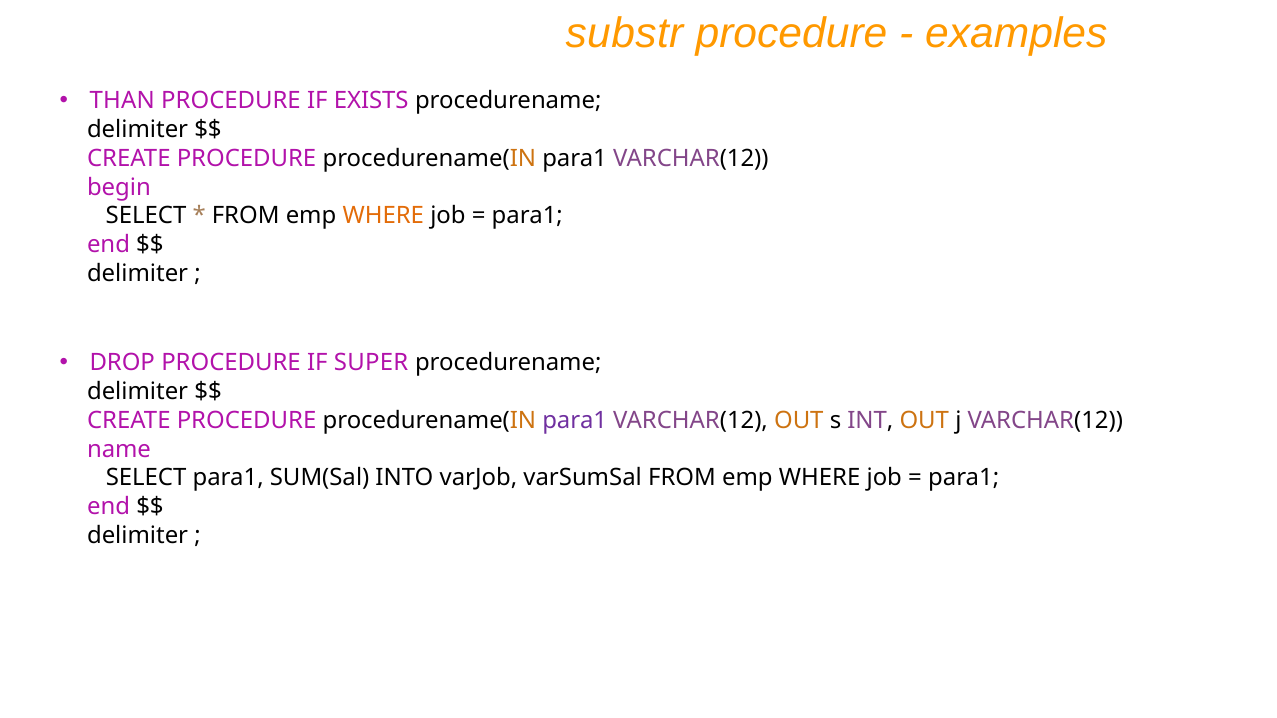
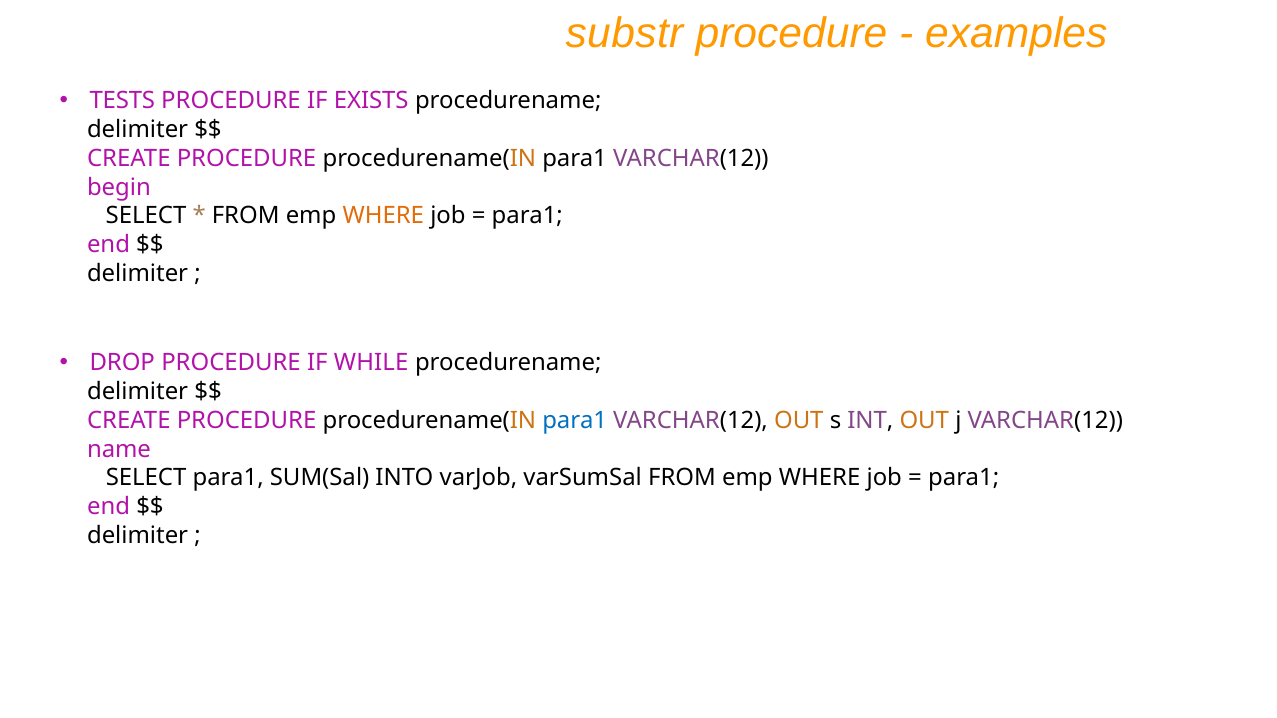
THAN: THAN -> TESTS
SUPER: SUPER -> WHILE
para1 at (575, 421) colour: purple -> blue
